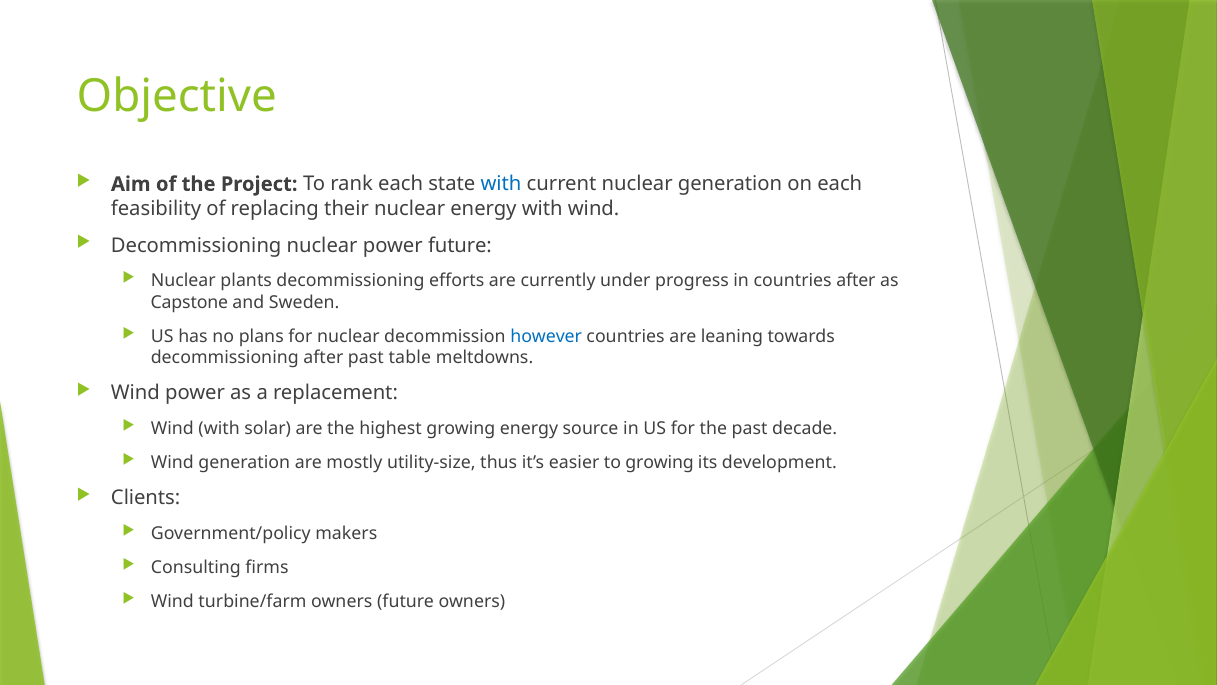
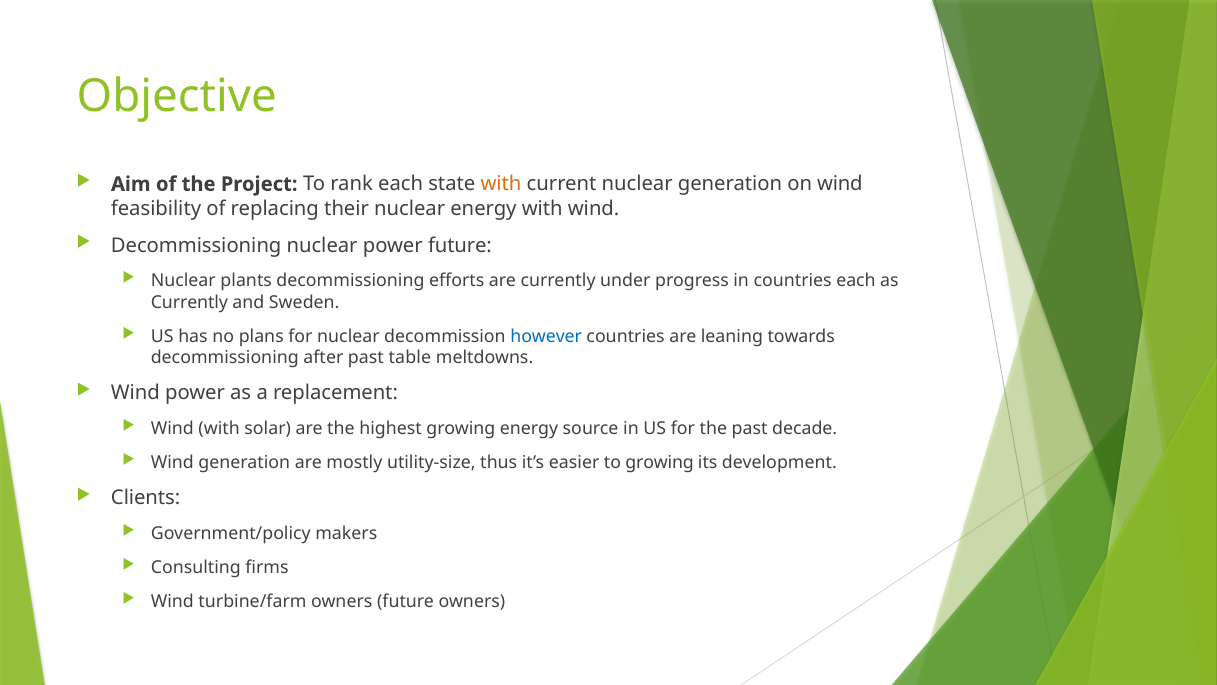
with at (501, 184) colour: blue -> orange
on each: each -> wind
countries after: after -> each
Capstone at (189, 302): Capstone -> Currently
